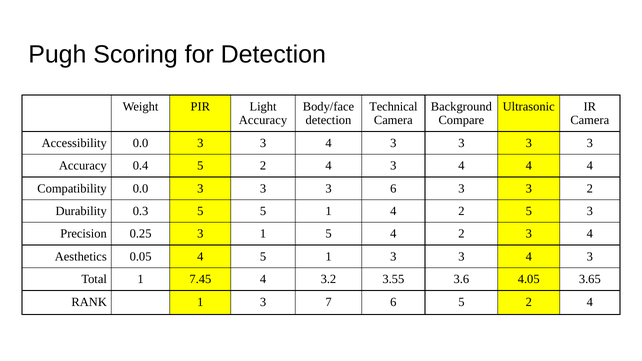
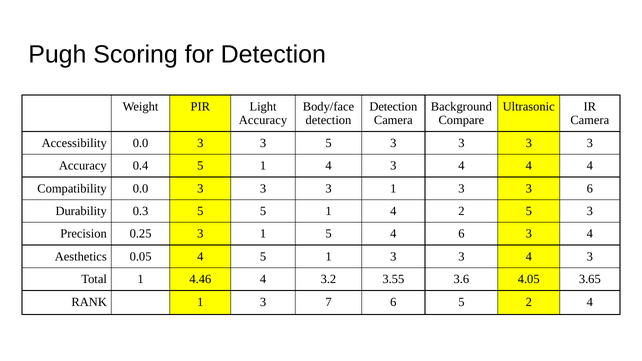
Technical at (393, 106): Technical -> Detection
0.0 3 3 4: 4 -> 5
0.4 5 2: 2 -> 1
3 3 6: 6 -> 1
3 2: 2 -> 6
5 4 2: 2 -> 6
7.45: 7.45 -> 4.46
